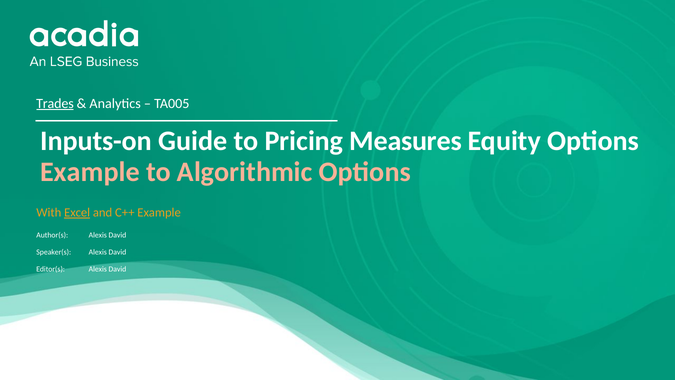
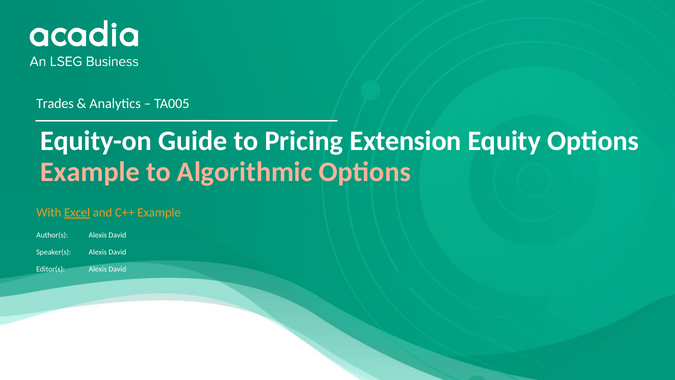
Trades underline: present -> none
Inputs-on: Inputs-on -> Equity-on
Measures: Measures -> Extension
